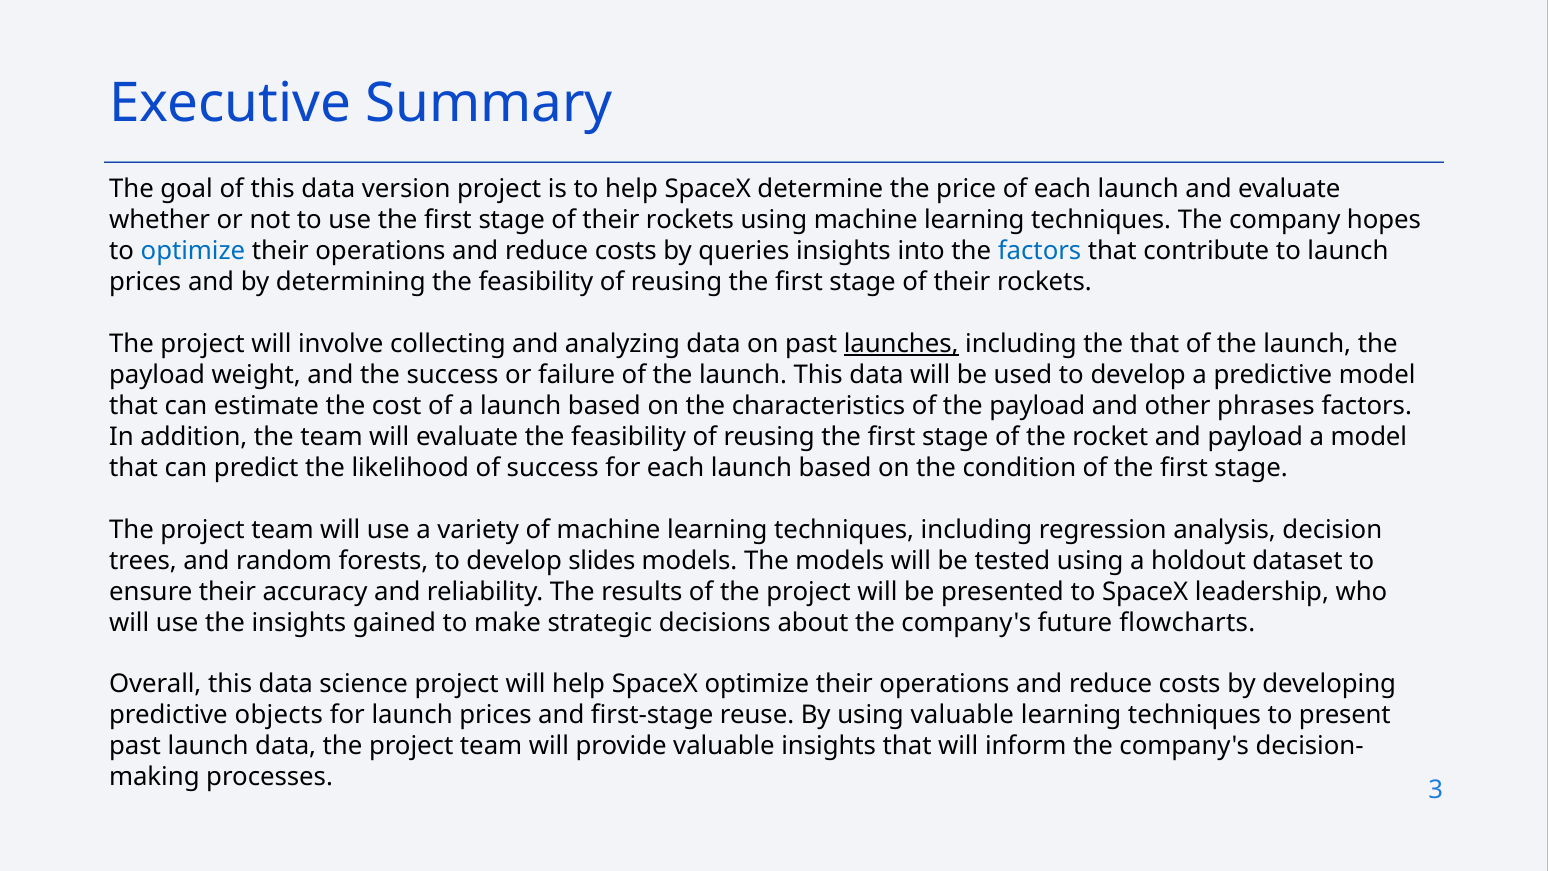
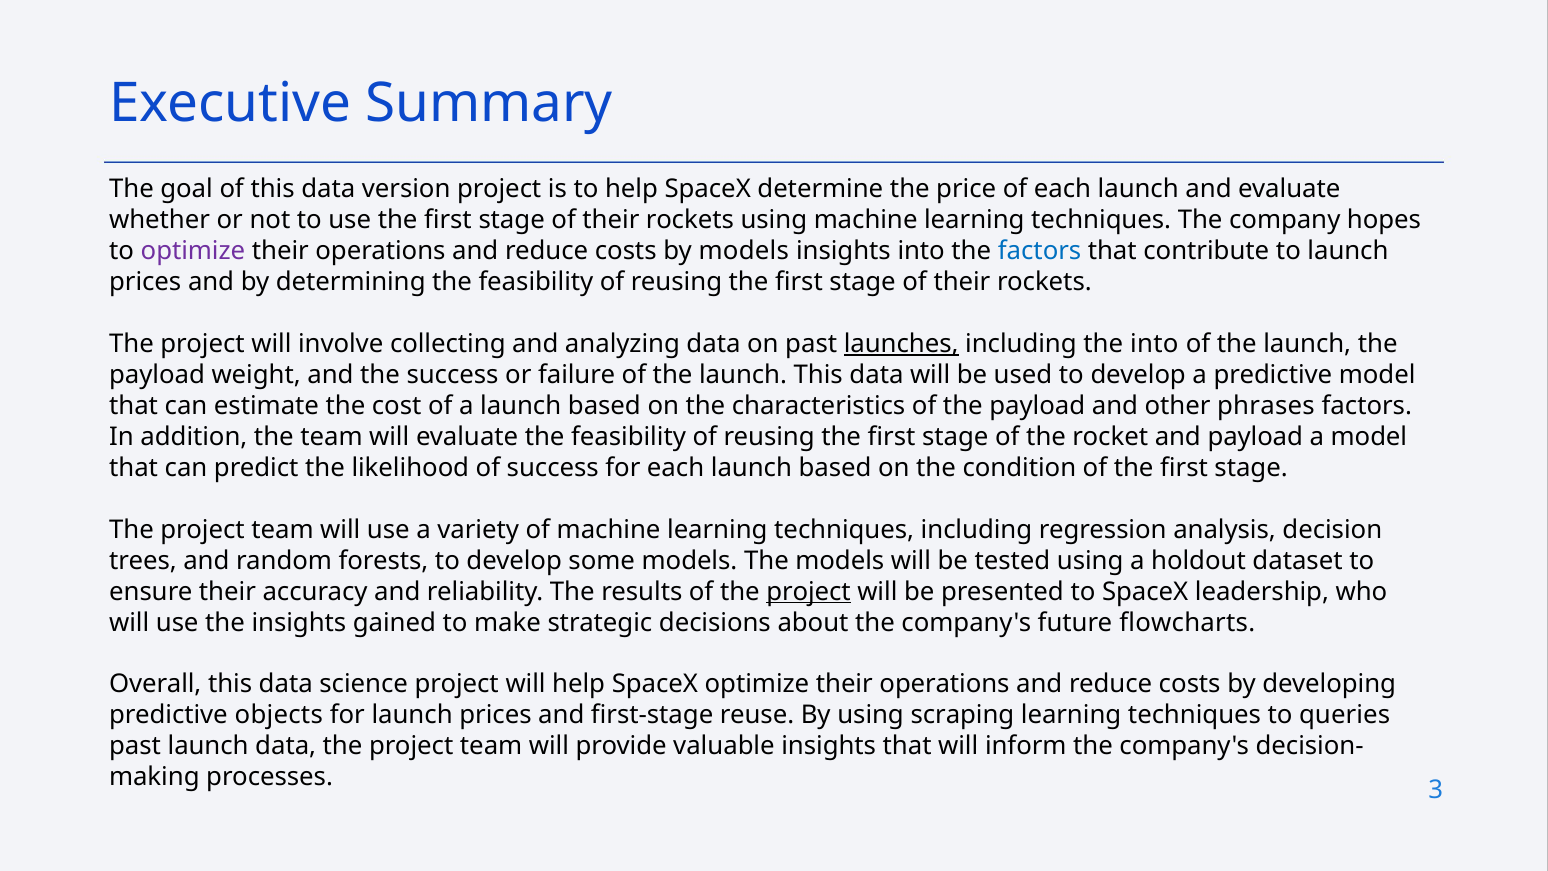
optimize at (193, 251) colour: blue -> purple
by queries: queries -> models
the that: that -> into
slides: slides -> some
project at (809, 591) underline: none -> present
using valuable: valuable -> scraping
present: present -> queries
